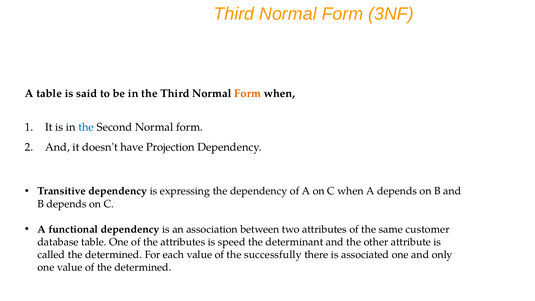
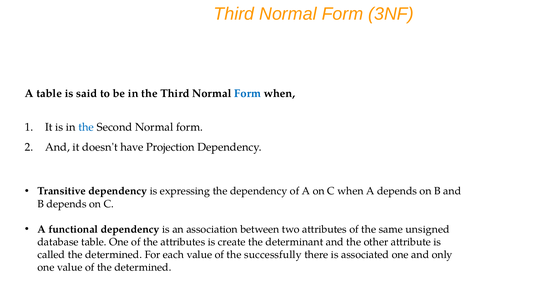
Form at (248, 94) colour: orange -> blue
customer: customer -> unsigned
speed: speed -> create
